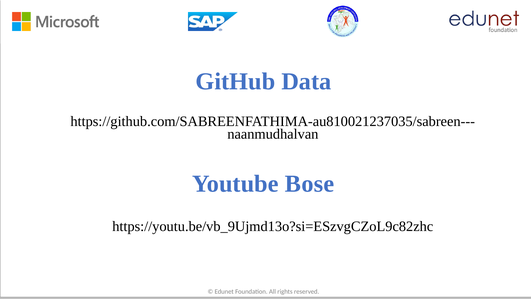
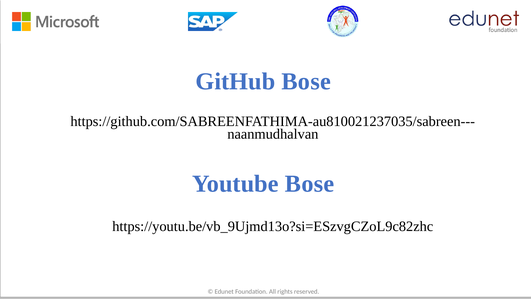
GitHub Data: Data -> Bose
